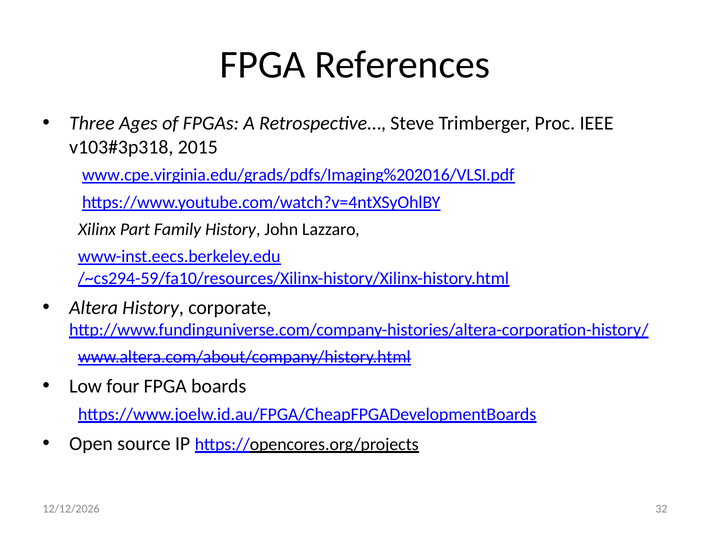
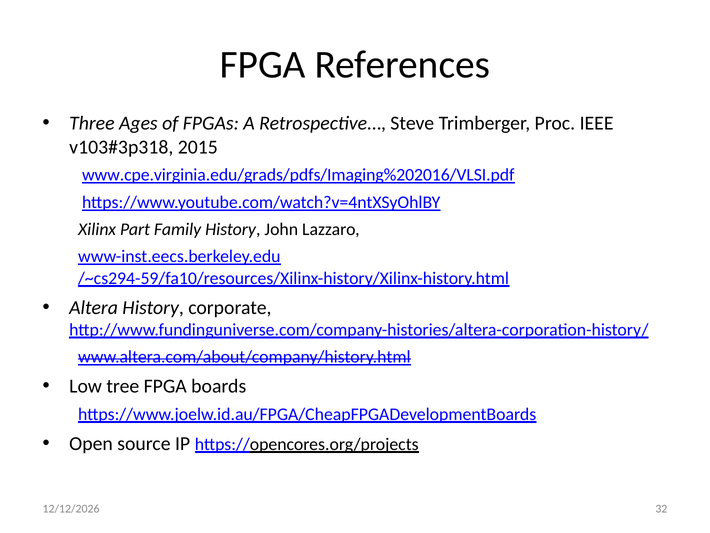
four: four -> tree
